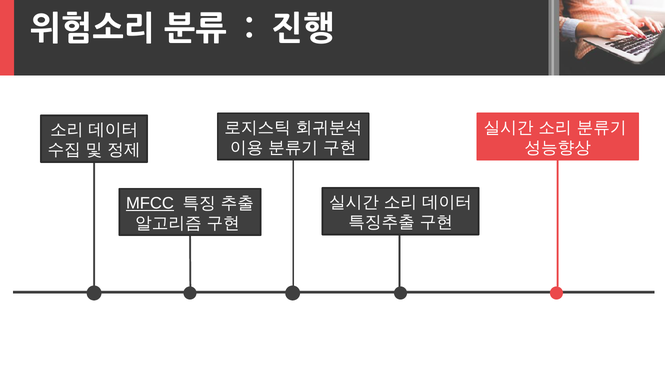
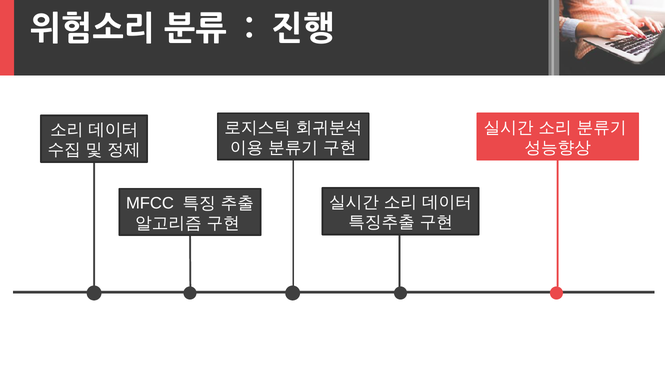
MFCC underline: present -> none
